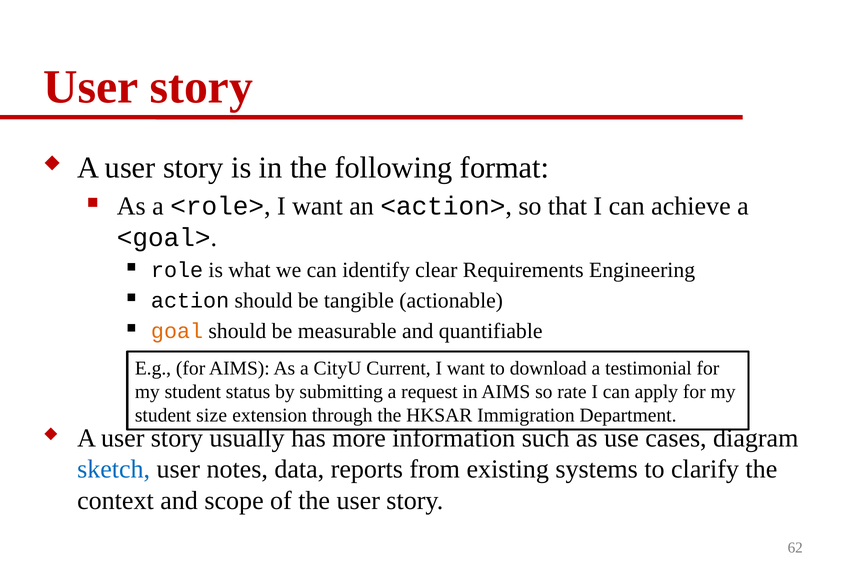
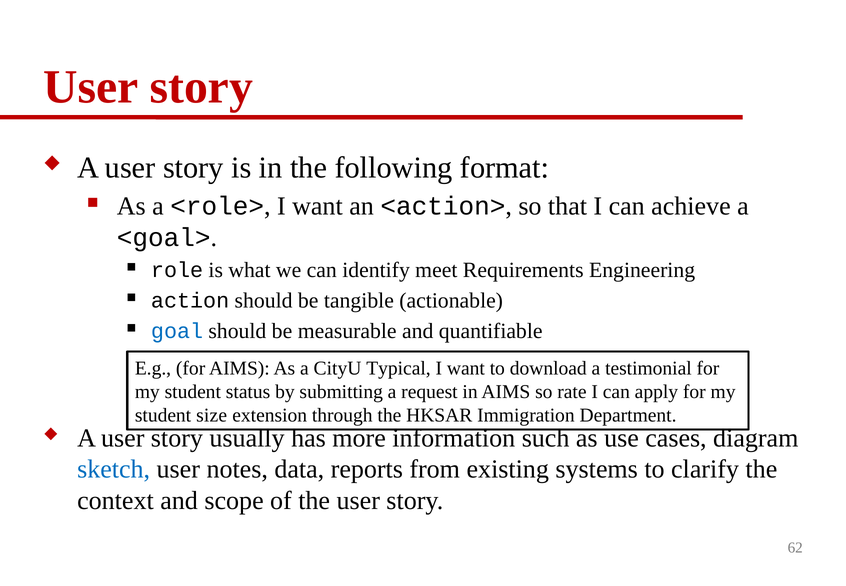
clear: clear -> meet
goal colour: orange -> blue
Current: Current -> Typical
